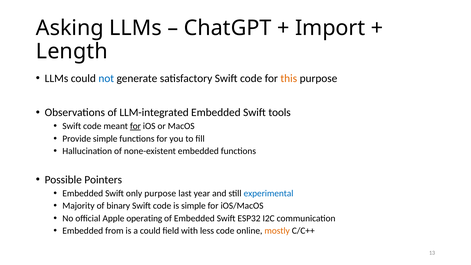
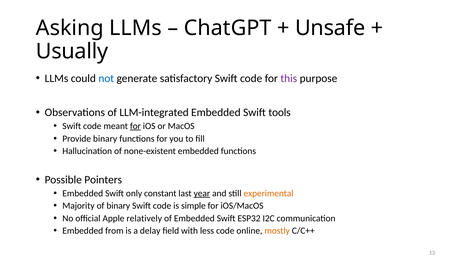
Import: Import -> Unsafe
Length: Length -> Usually
this colour: orange -> purple
Provide simple: simple -> binary
only purpose: purpose -> constant
year underline: none -> present
experimental colour: blue -> orange
operating: operating -> relatively
a could: could -> delay
